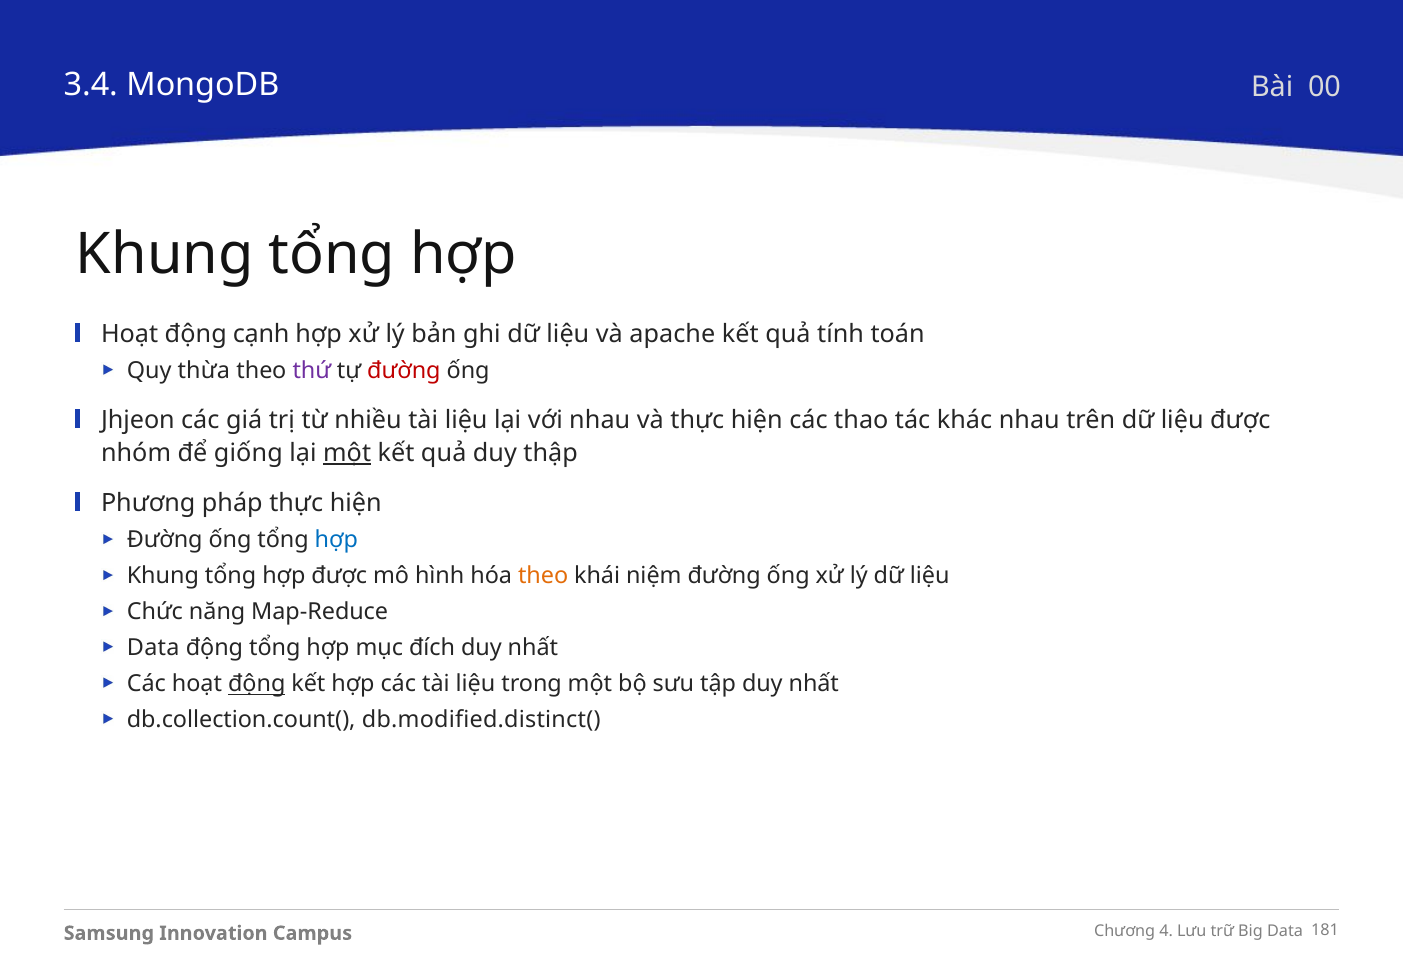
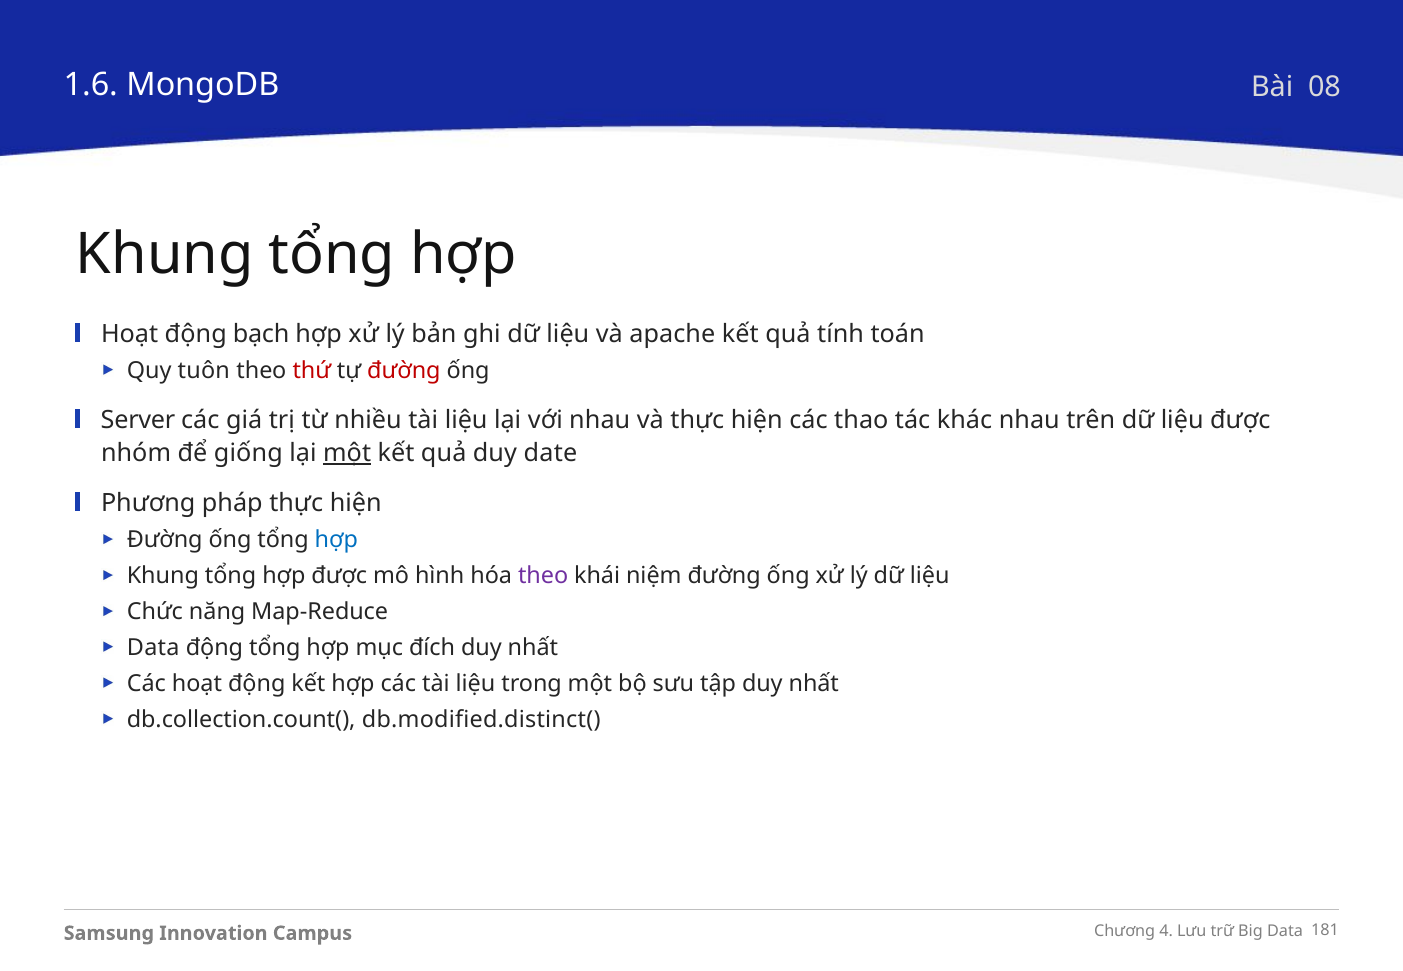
3.4: 3.4 -> 1.6
00: 00 -> 08
cạnh: cạnh -> bạch
thừa: thừa -> tuôn
thứ colour: purple -> red
Jhjeon: Jhjeon -> Server
thập: thập -> date
theo at (543, 576) colour: orange -> purple
động at (257, 684) underline: present -> none
